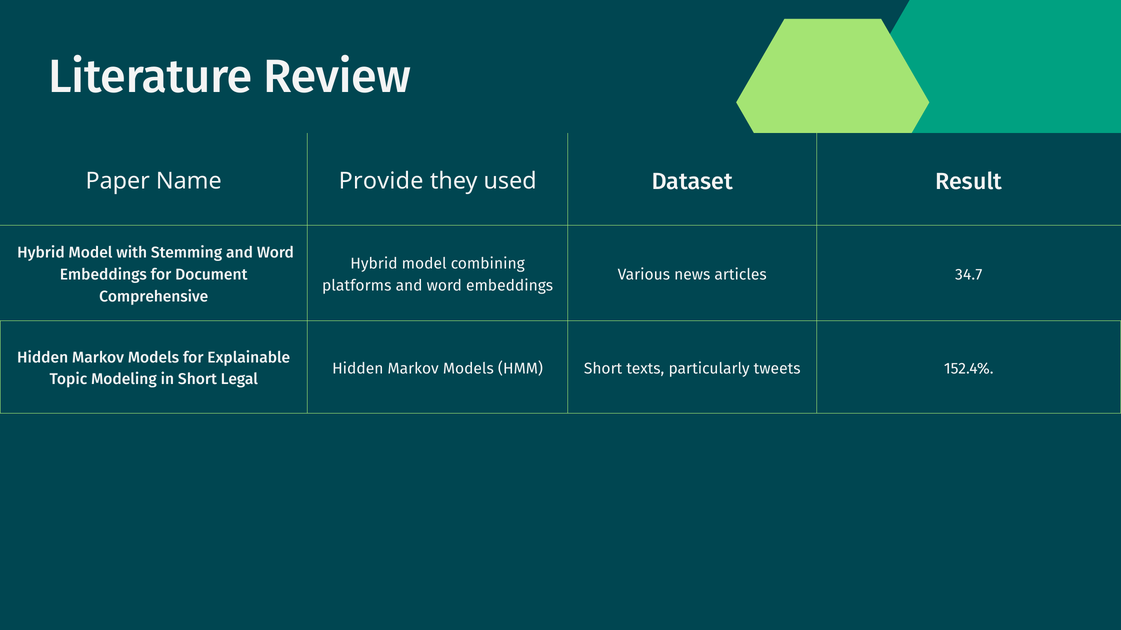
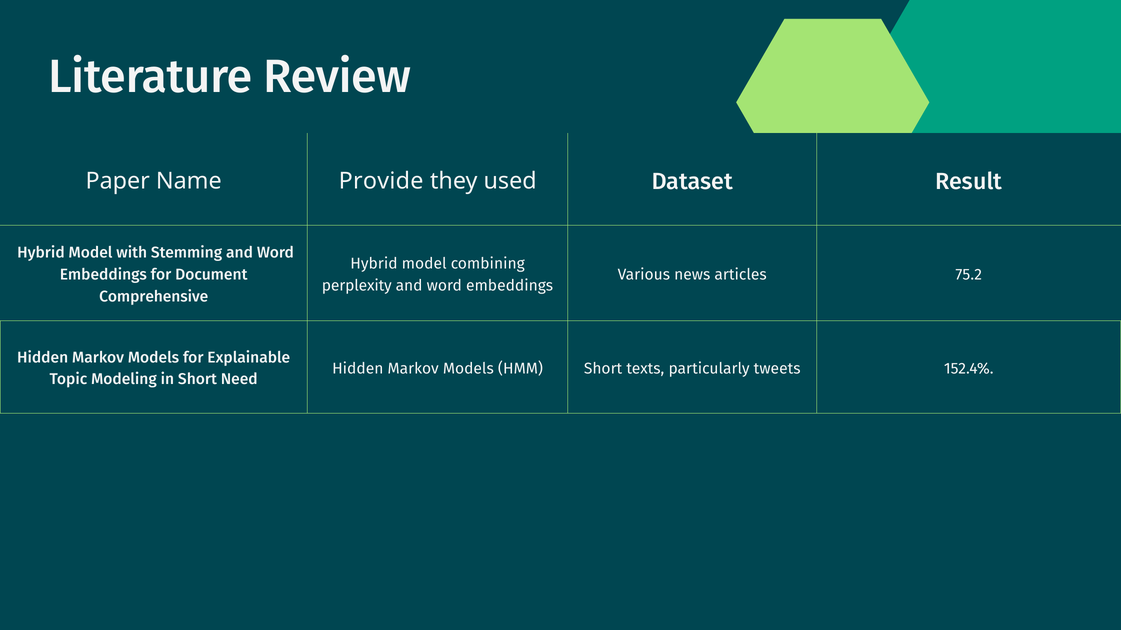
34.7: 34.7 -> 75.2
platforms: platforms -> perplexity
Legal: Legal -> Need
